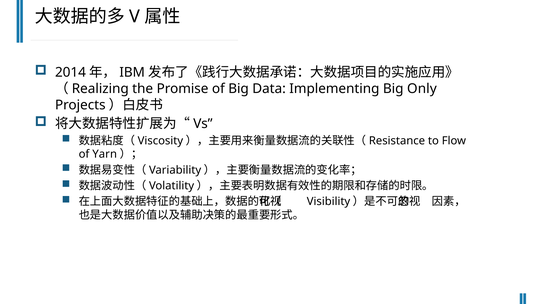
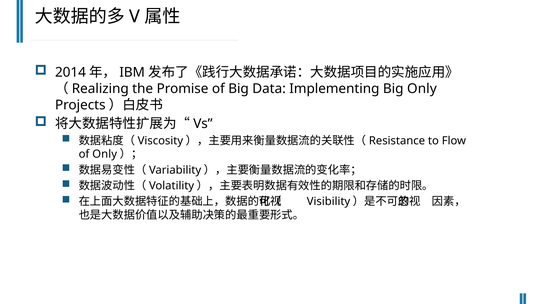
of Yarn: Yarn -> Only
